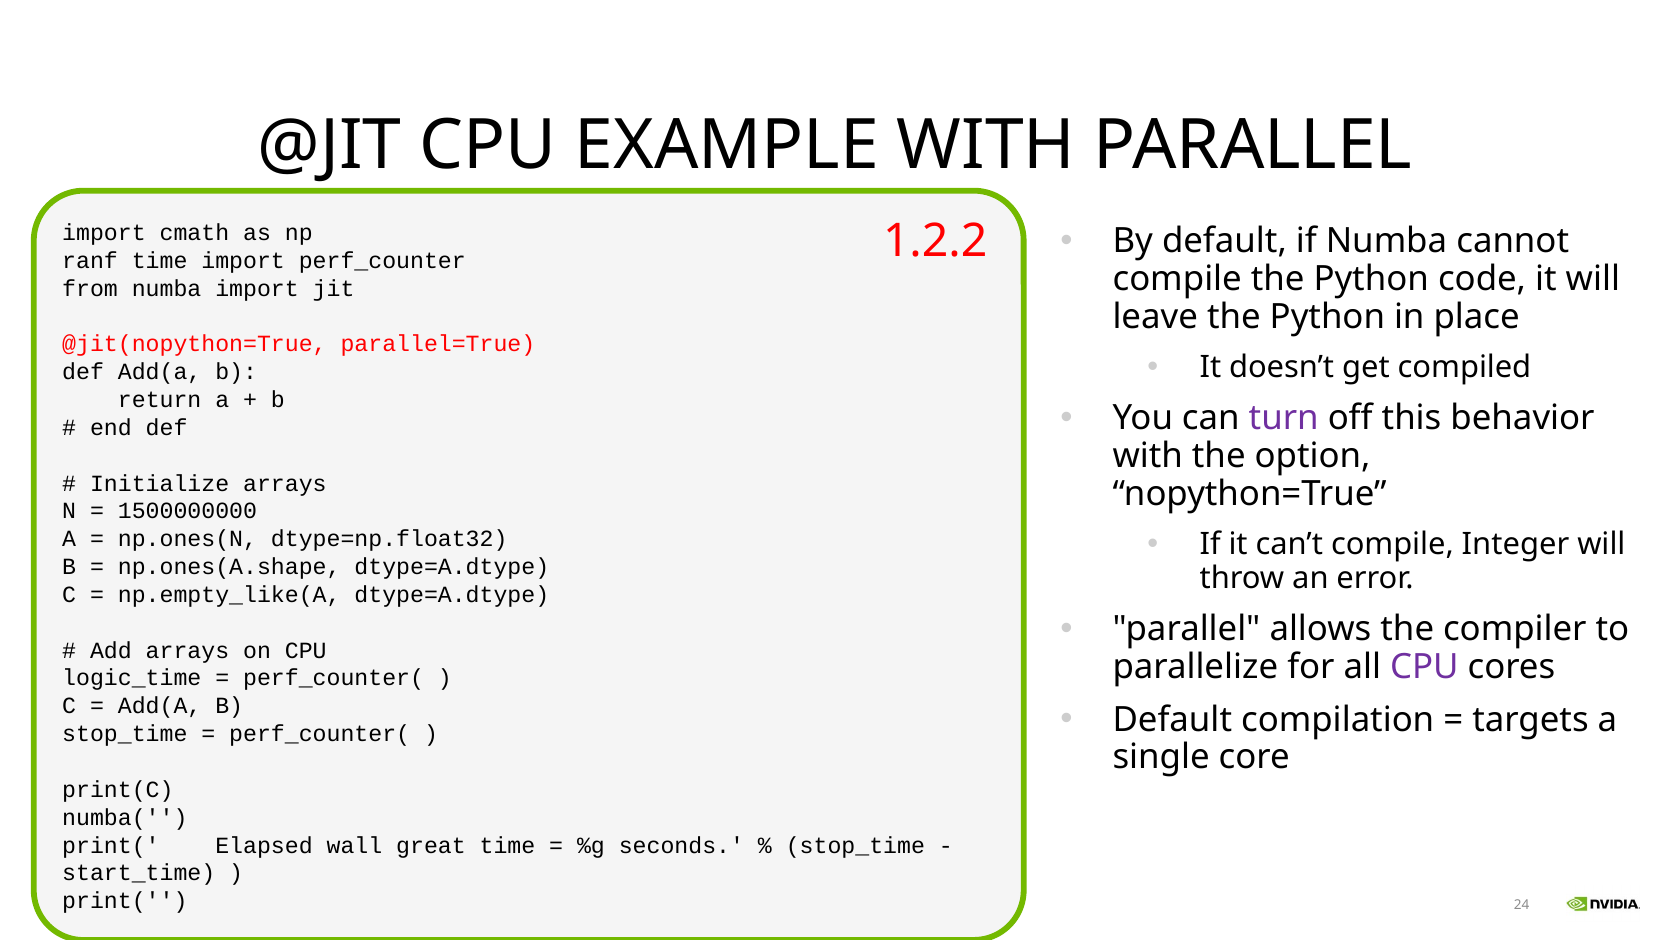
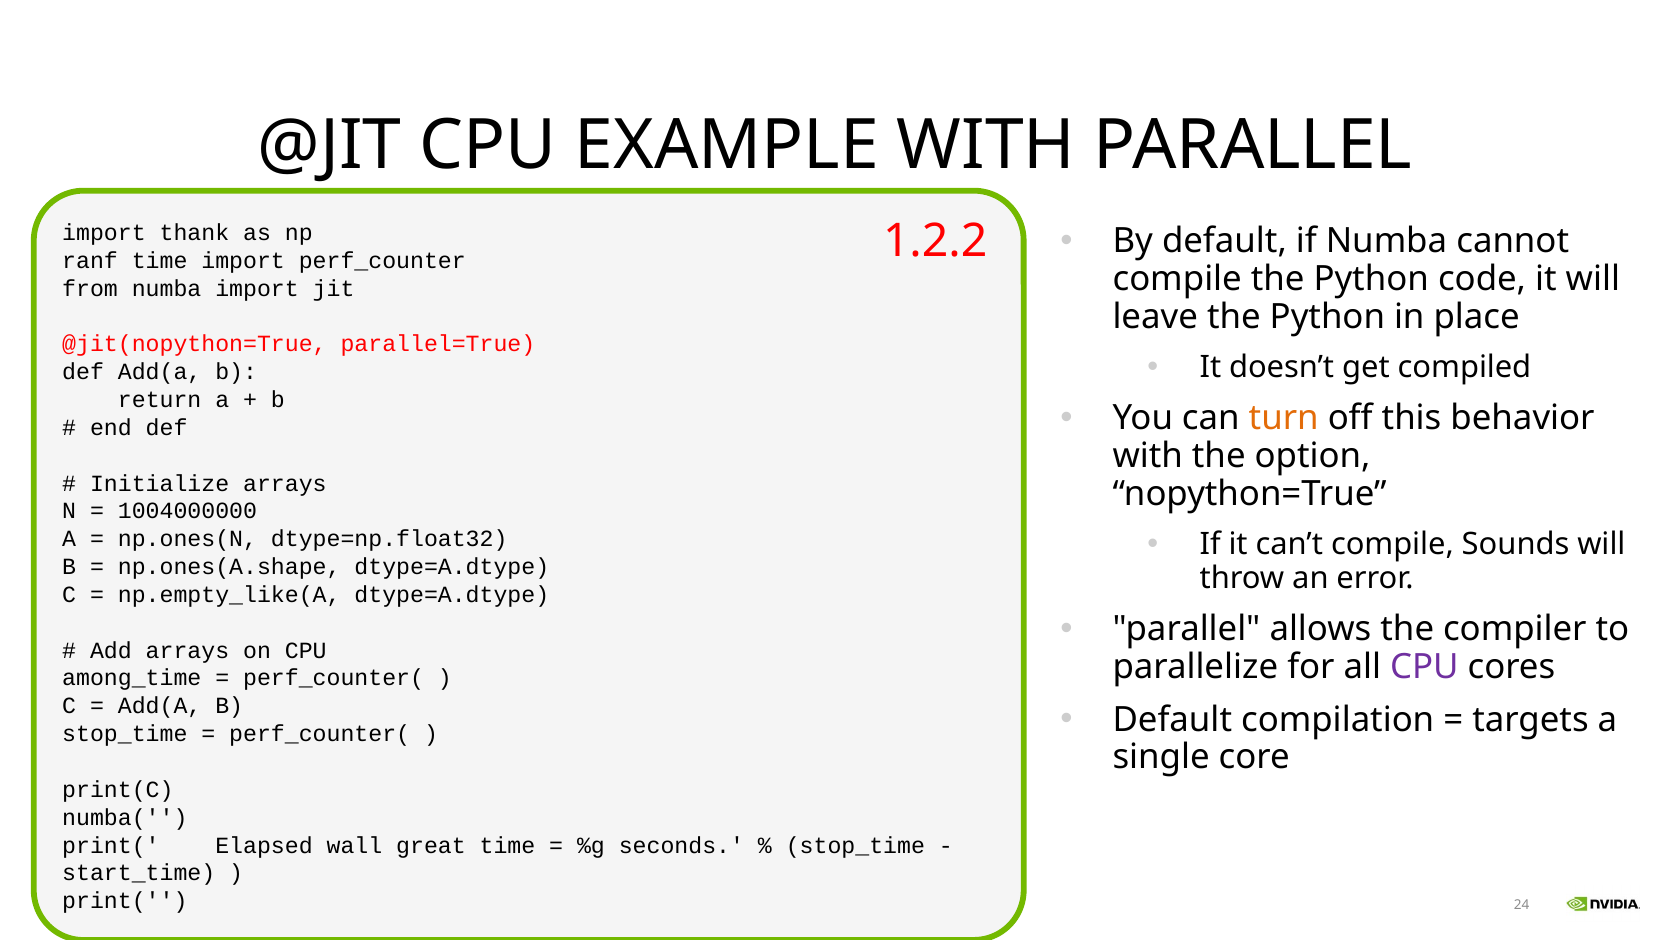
cmath: cmath -> thank
turn colour: purple -> orange
1500000000: 1500000000 -> 1004000000
Integer: Integer -> Sounds
logic_time: logic_time -> among_time
